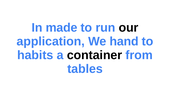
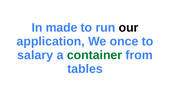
hand: hand -> once
habits: habits -> salary
container colour: black -> green
